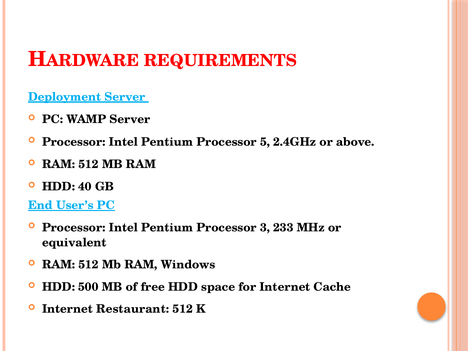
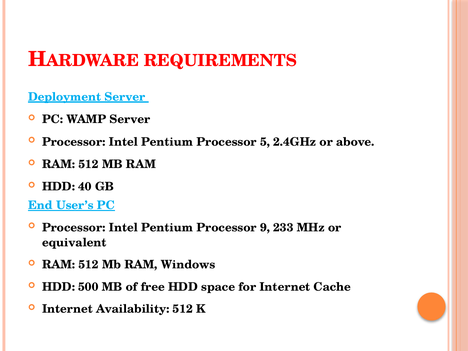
3: 3 -> 9
Restaurant: Restaurant -> Availability
